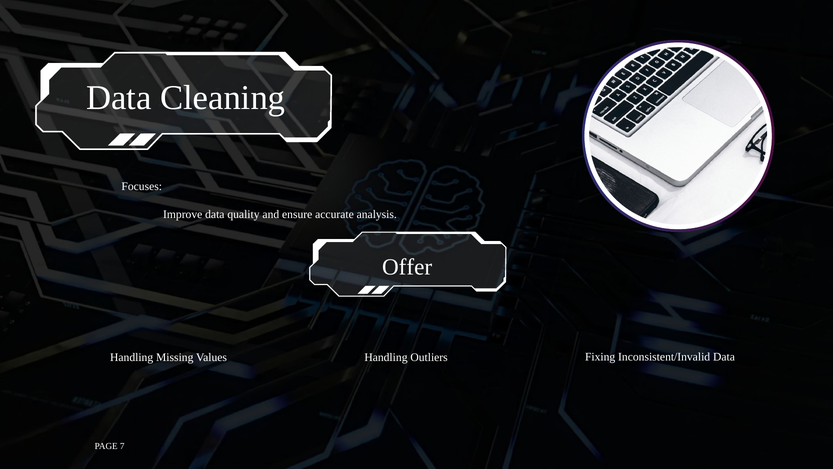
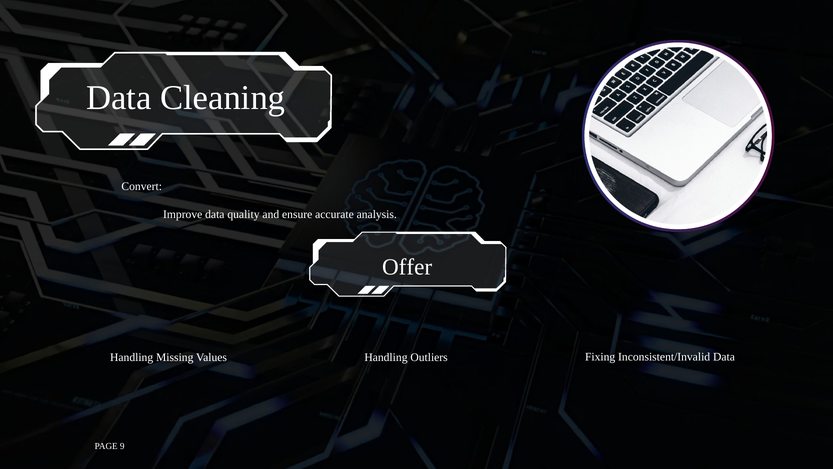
Focuses: Focuses -> Convert
7: 7 -> 9
